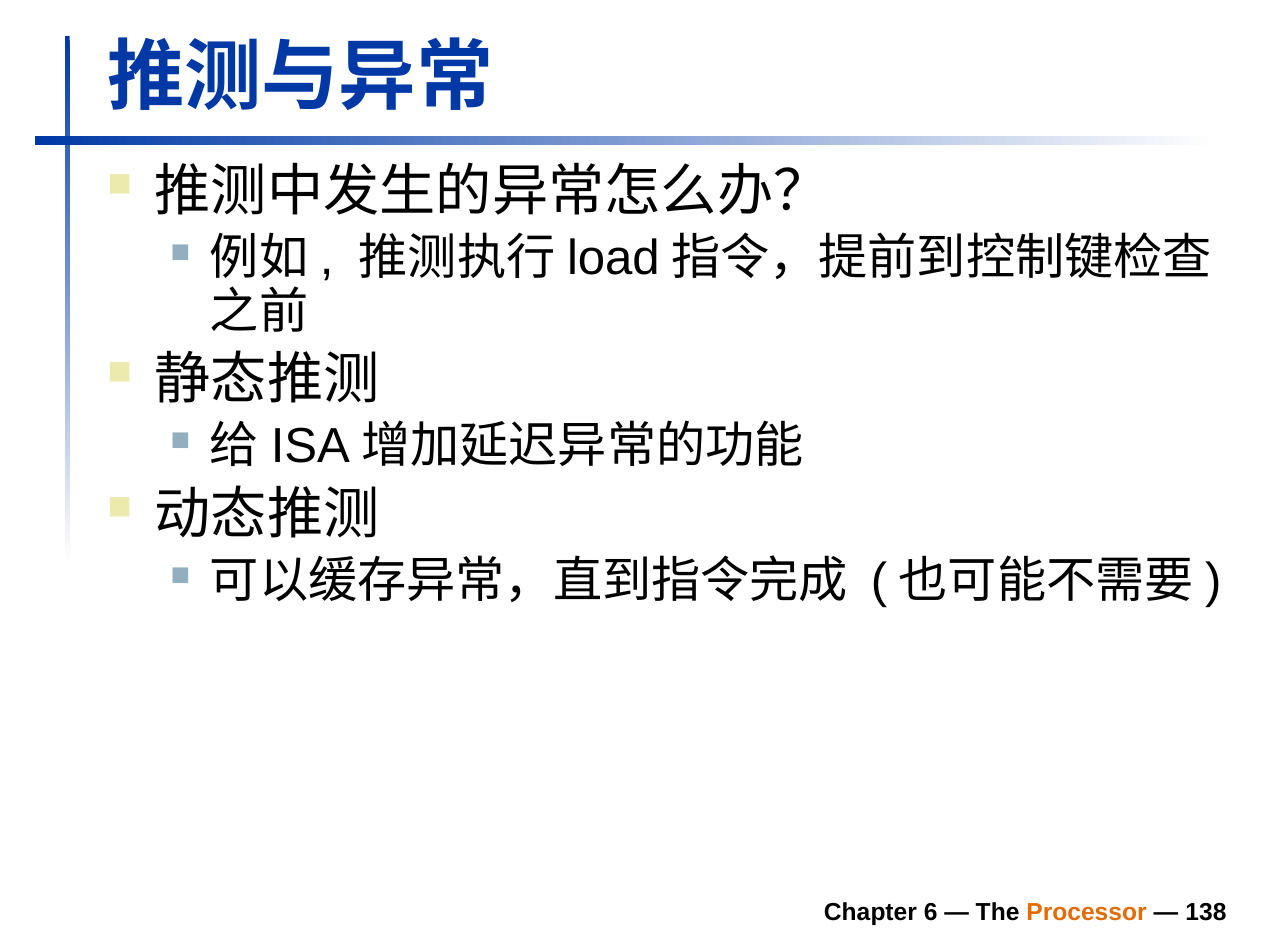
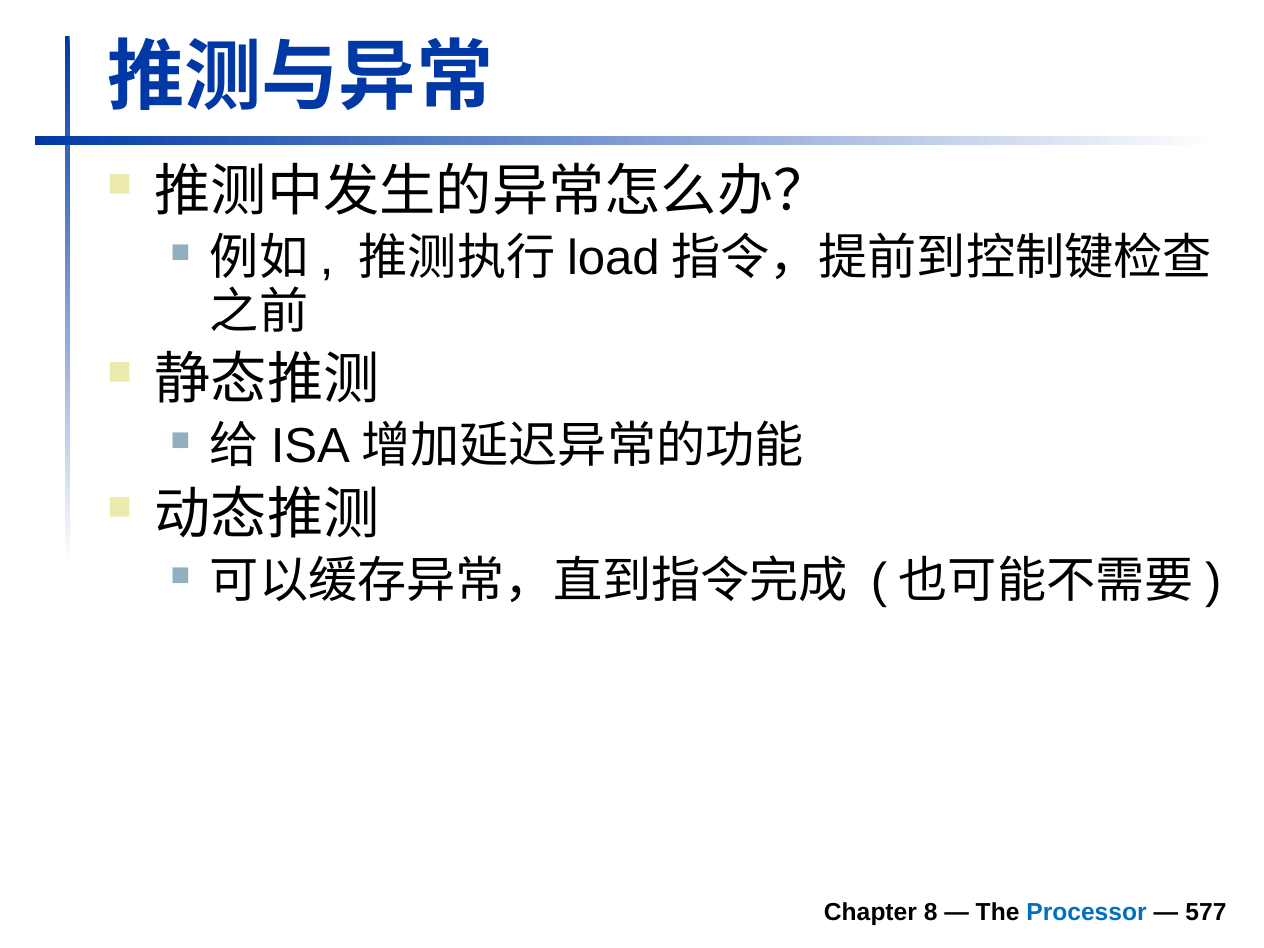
6: 6 -> 8
Processor colour: orange -> blue
138: 138 -> 577
